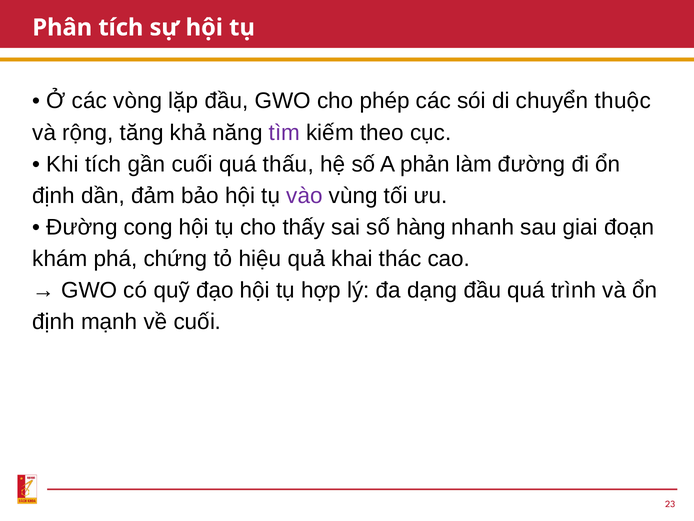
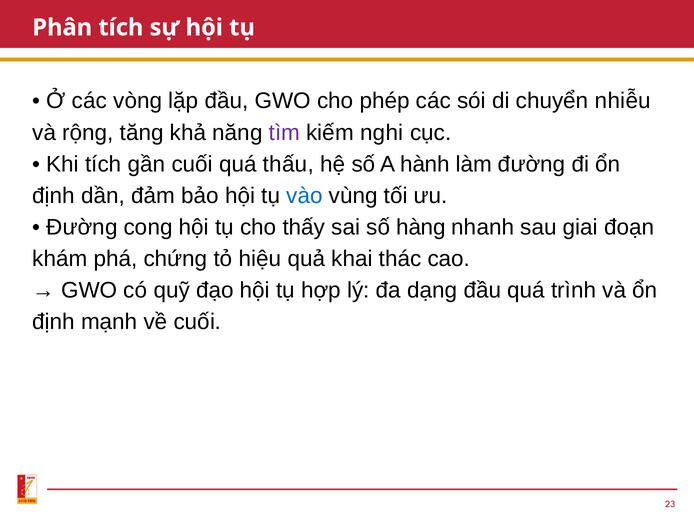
thuộc: thuộc -> nhiễu
theo: theo -> nghi
phản: phản -> hành
vào colour: purple -> blue
